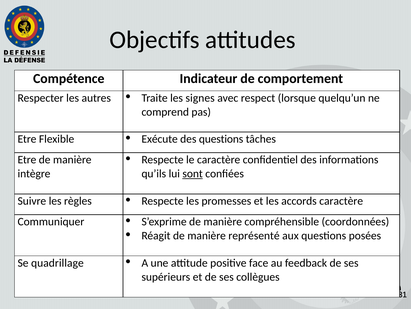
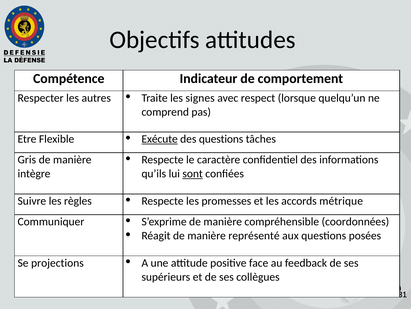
Exécute underline: none -> present
Etre at (27, 159): Etre -> Gris
accords caractère: caractère -> métrique
quadrillage: quadrillage -> projections
